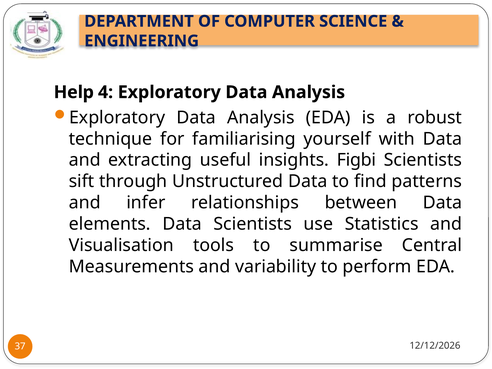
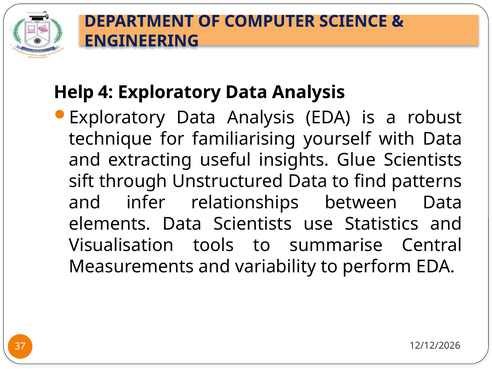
Figbi: Figbi -> Glue
